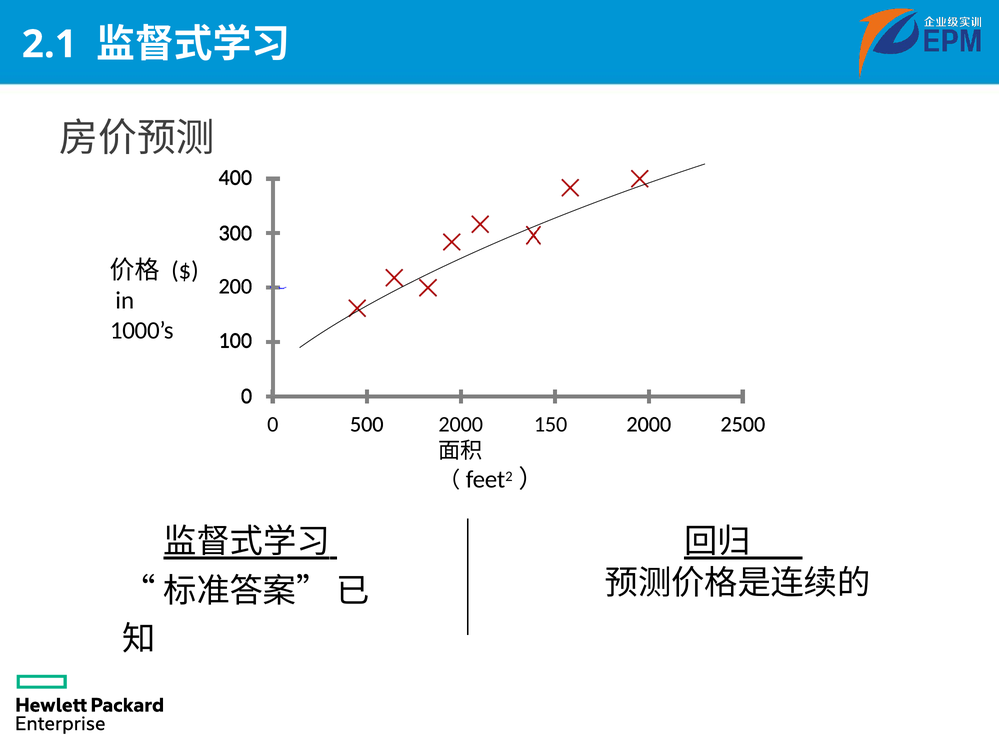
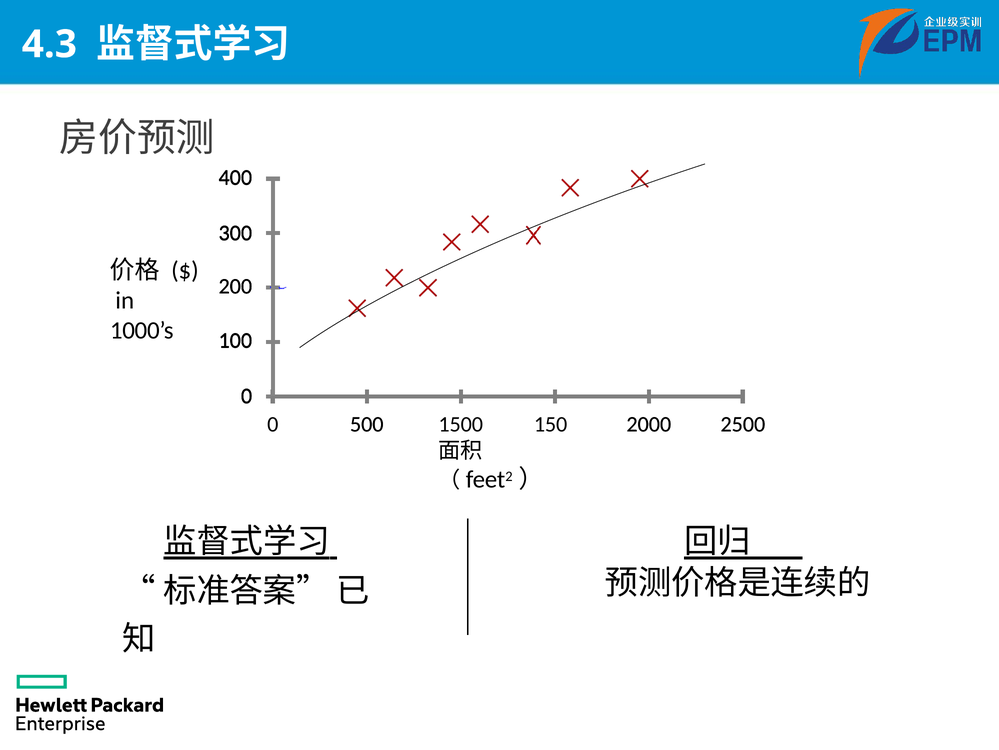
2.1: 2.1 -> 4.3
2000 at (461, 424): 2000 -> 1500
